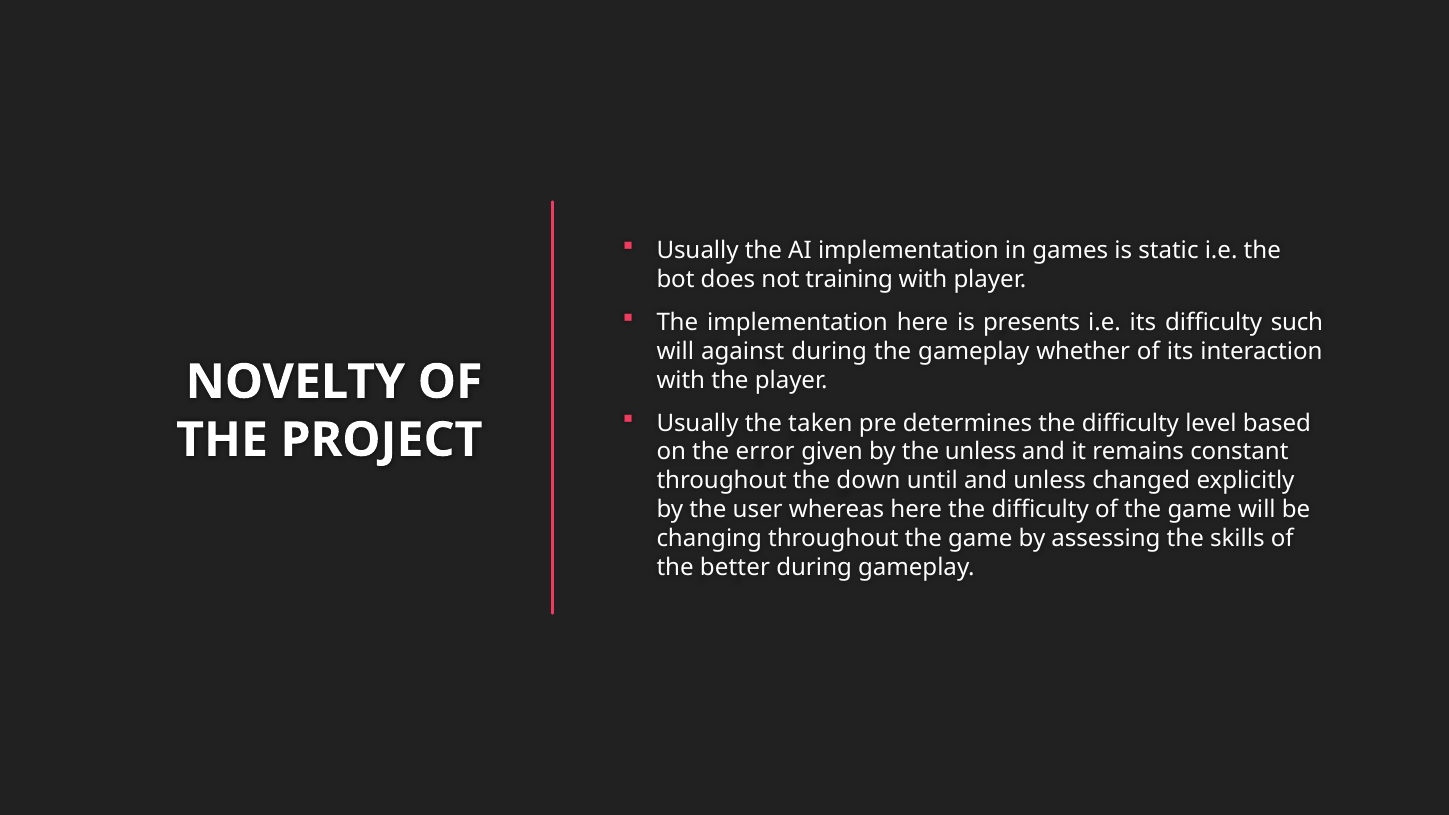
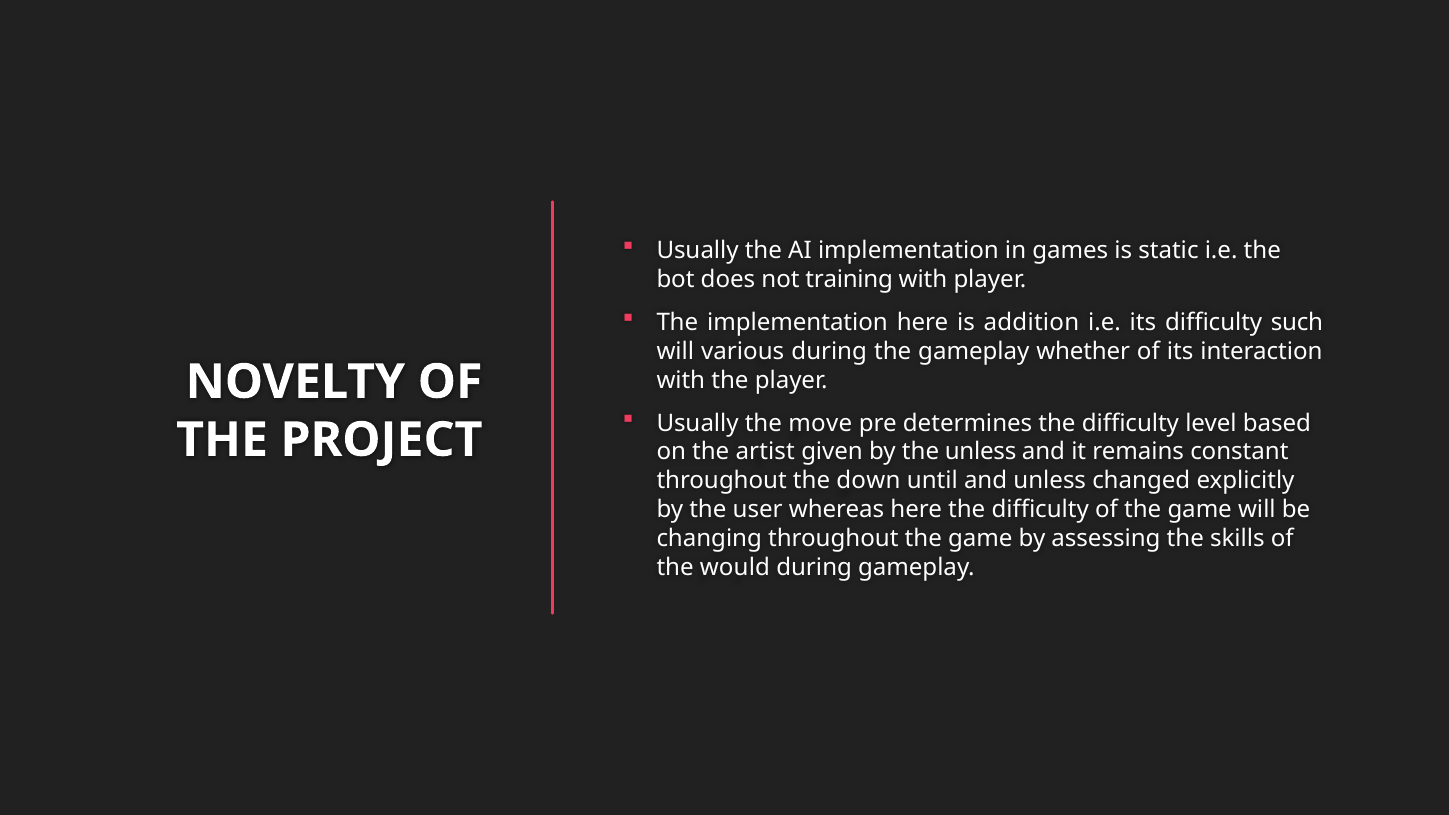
presents: presents -> addition
against: against -> various
taken: taken -> move
error: error -> artist
better: better -> would
